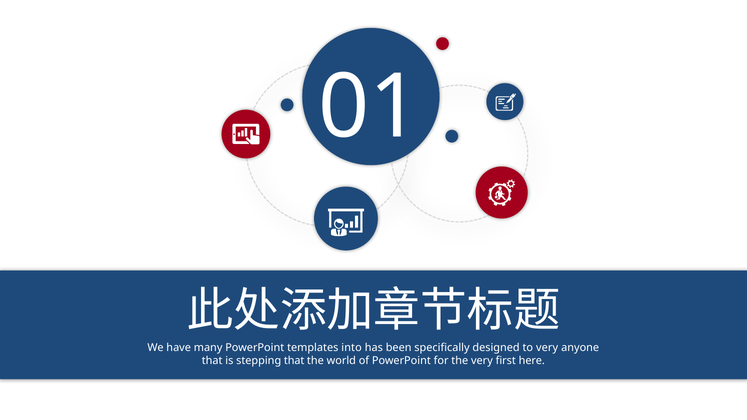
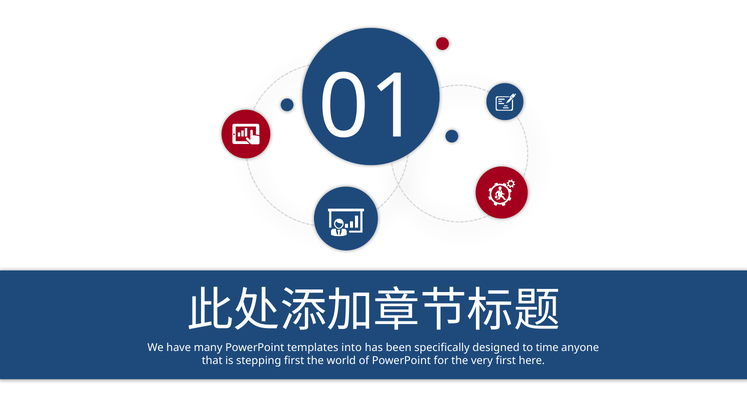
to very: very -> time
stepping that: that -> first
